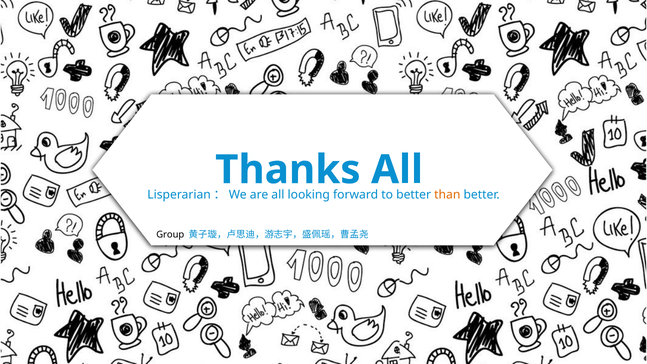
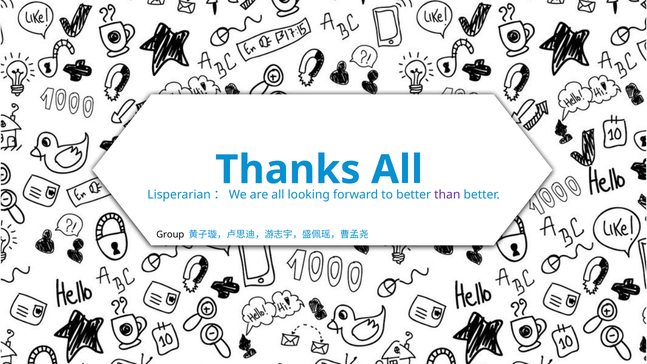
than colour: orange -> purple
